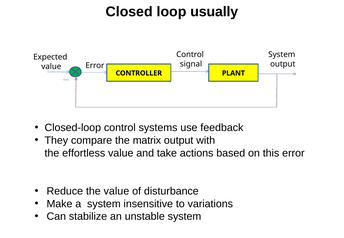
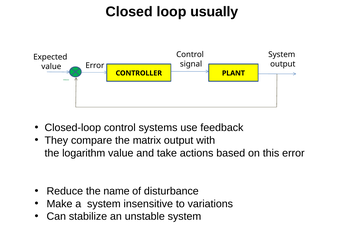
effortless: effortless -> logarithm
the value: value -> name
